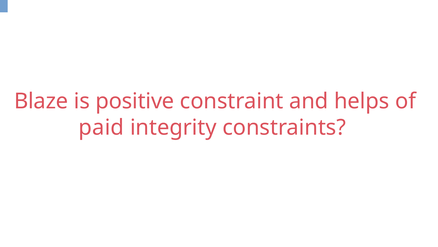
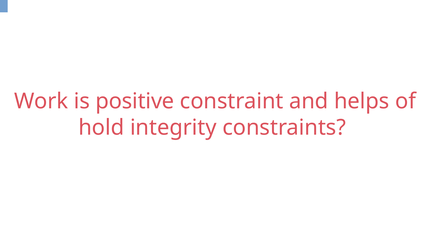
Blaze: Blaze -> Work
paid: paid -> hold
